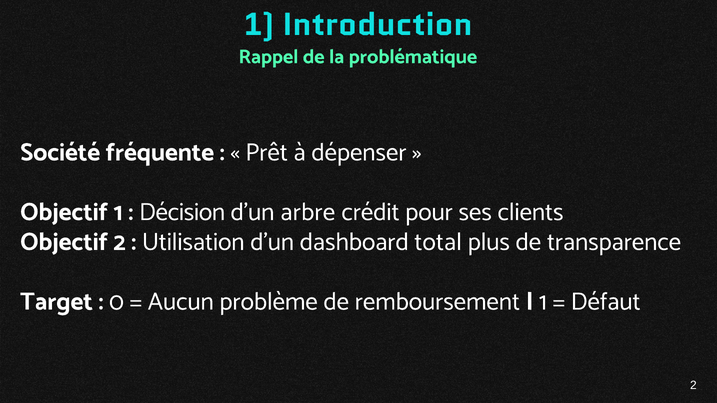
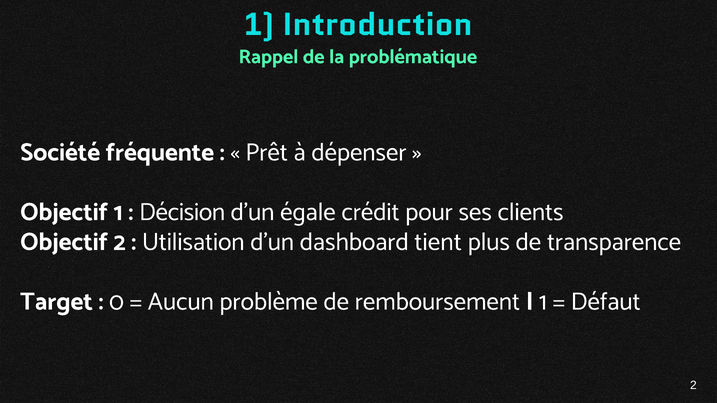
arbre: arbre -> égale
total: total -> tient
